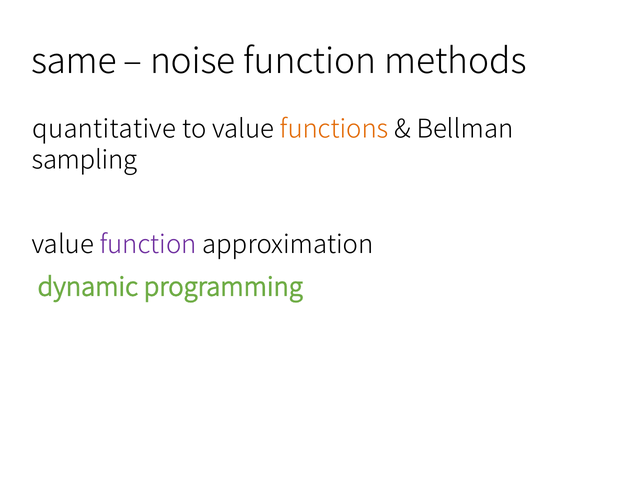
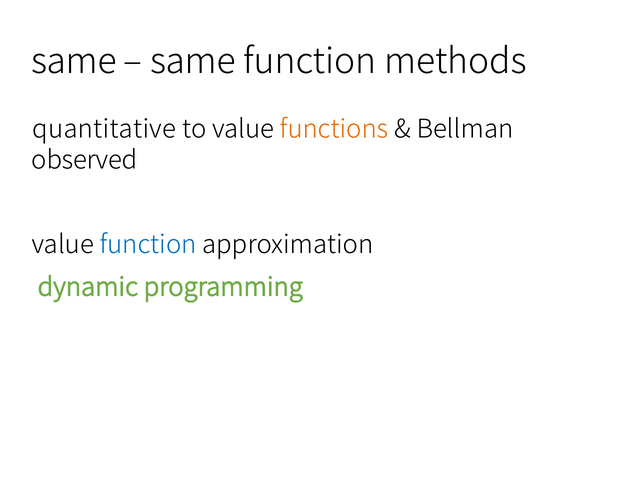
noise at (193, 62): noise -> same
sampling: sampling -> observed
function at (148, 245) colour: purple -> blue
